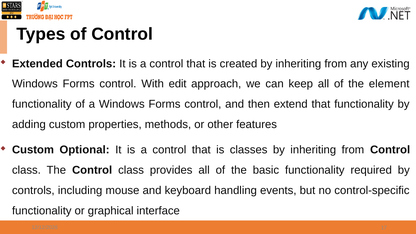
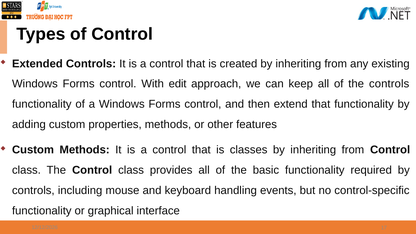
the element: element -> controls
Custom Optional: Optional -> Methods
